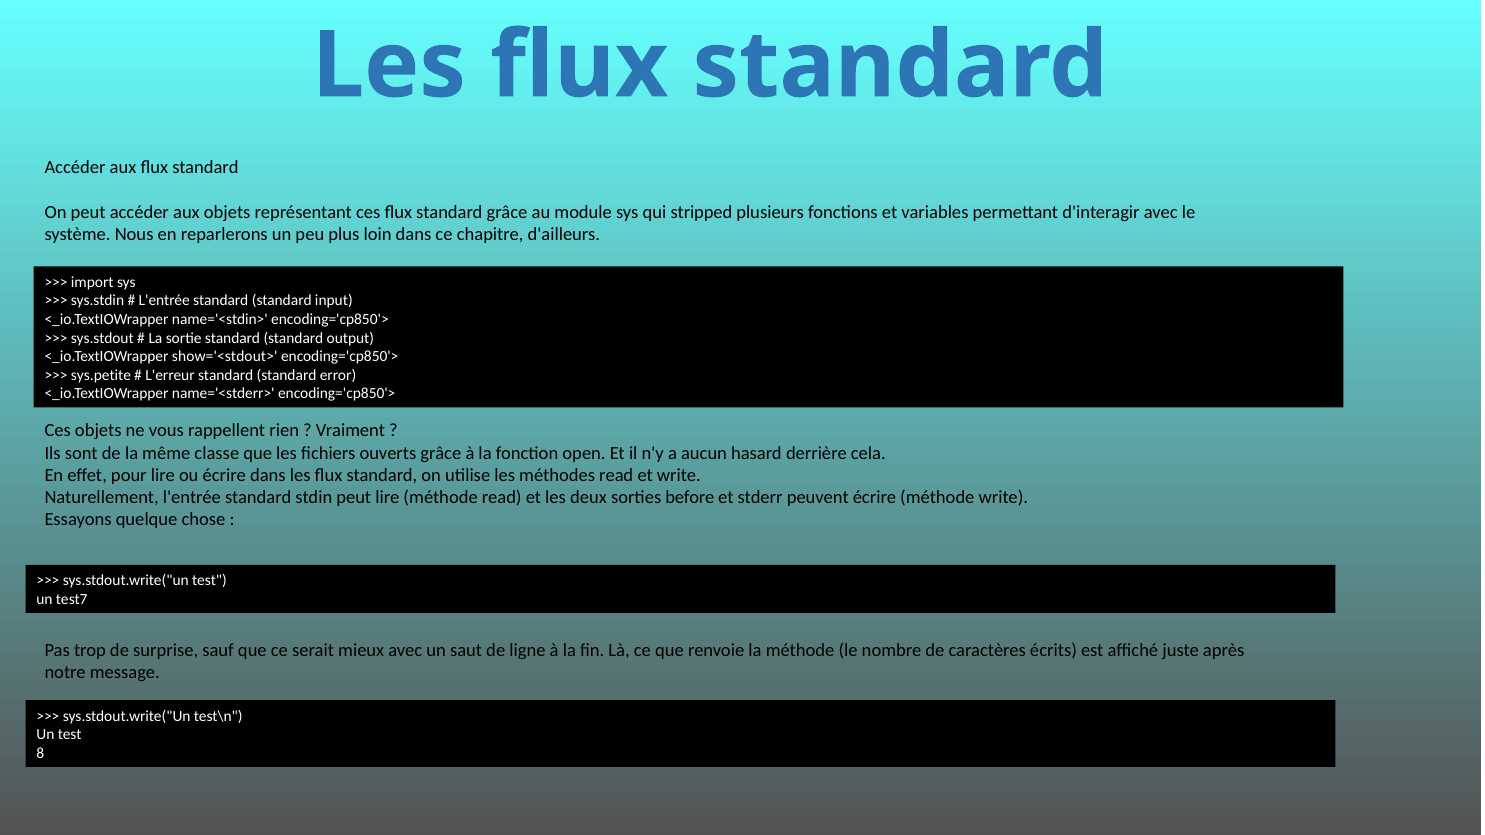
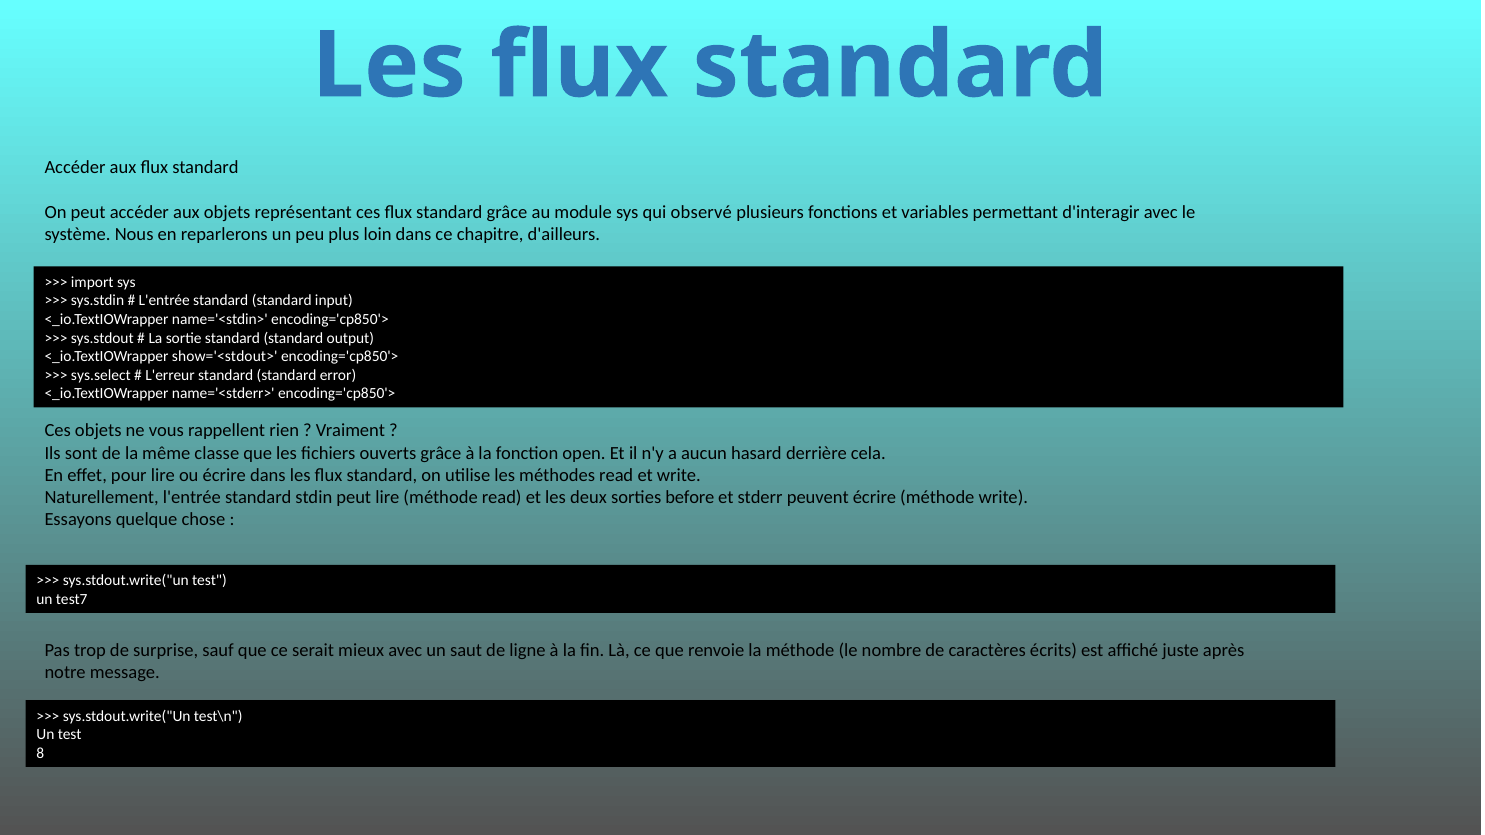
stripped: stripped -> observé
sys.petite: sys.petite -> sys.select
